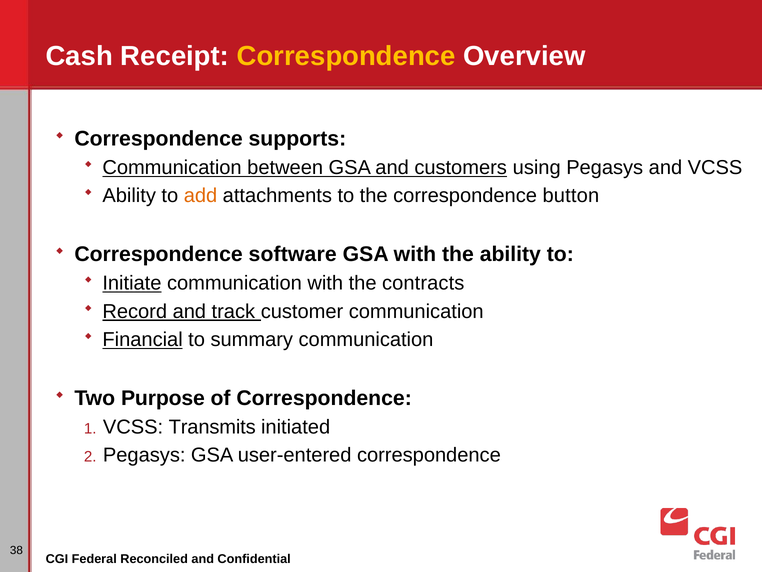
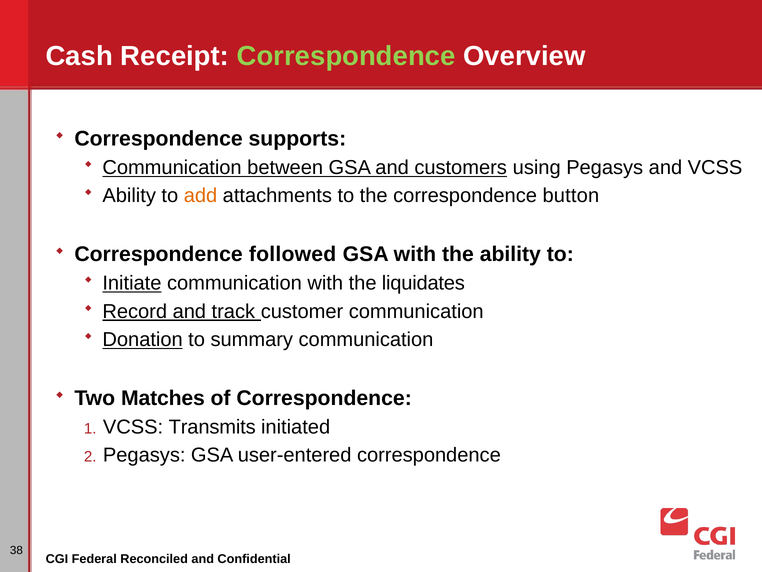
Correspondence at (346, 56) colour: yellow -> light green
software: software -> followed
contracts: contracts -> liquidates
Financial: Financial -> Donation
Purpose: Purpose -> Matches
